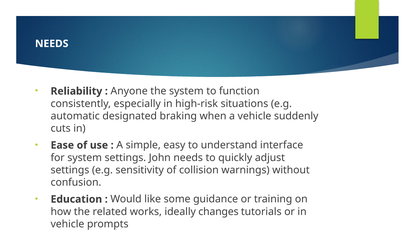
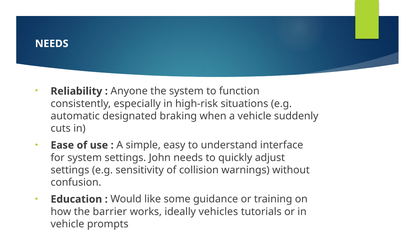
related: related -> barrier
changes: changes -> vehicles
